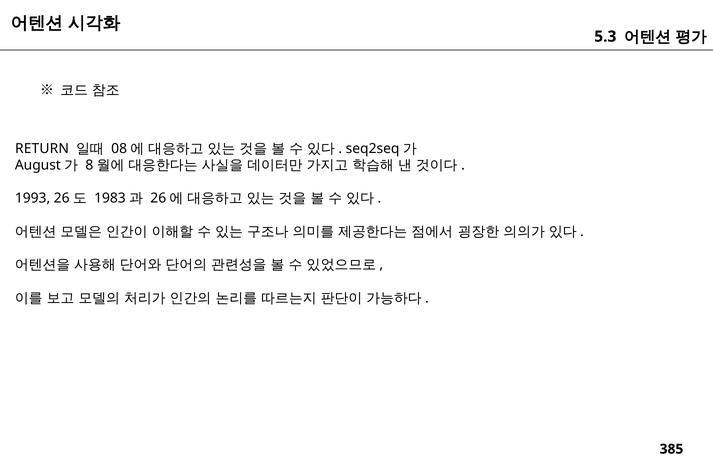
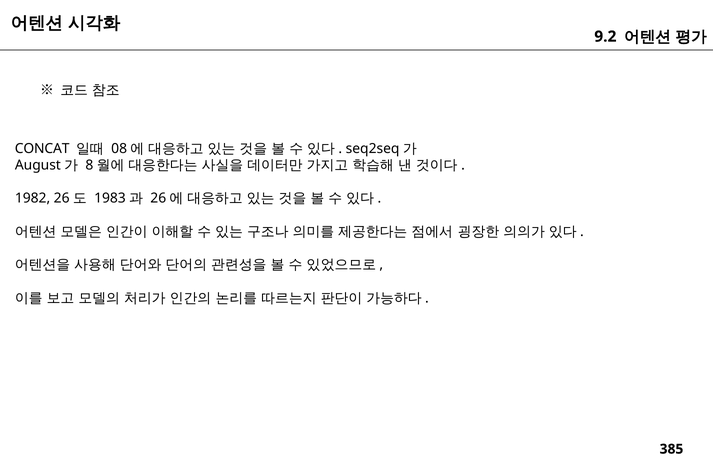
5.3: 5.3 -> 9.2
RETURN: RETURN -> CONCAT
1993: 1993 -> 1982
